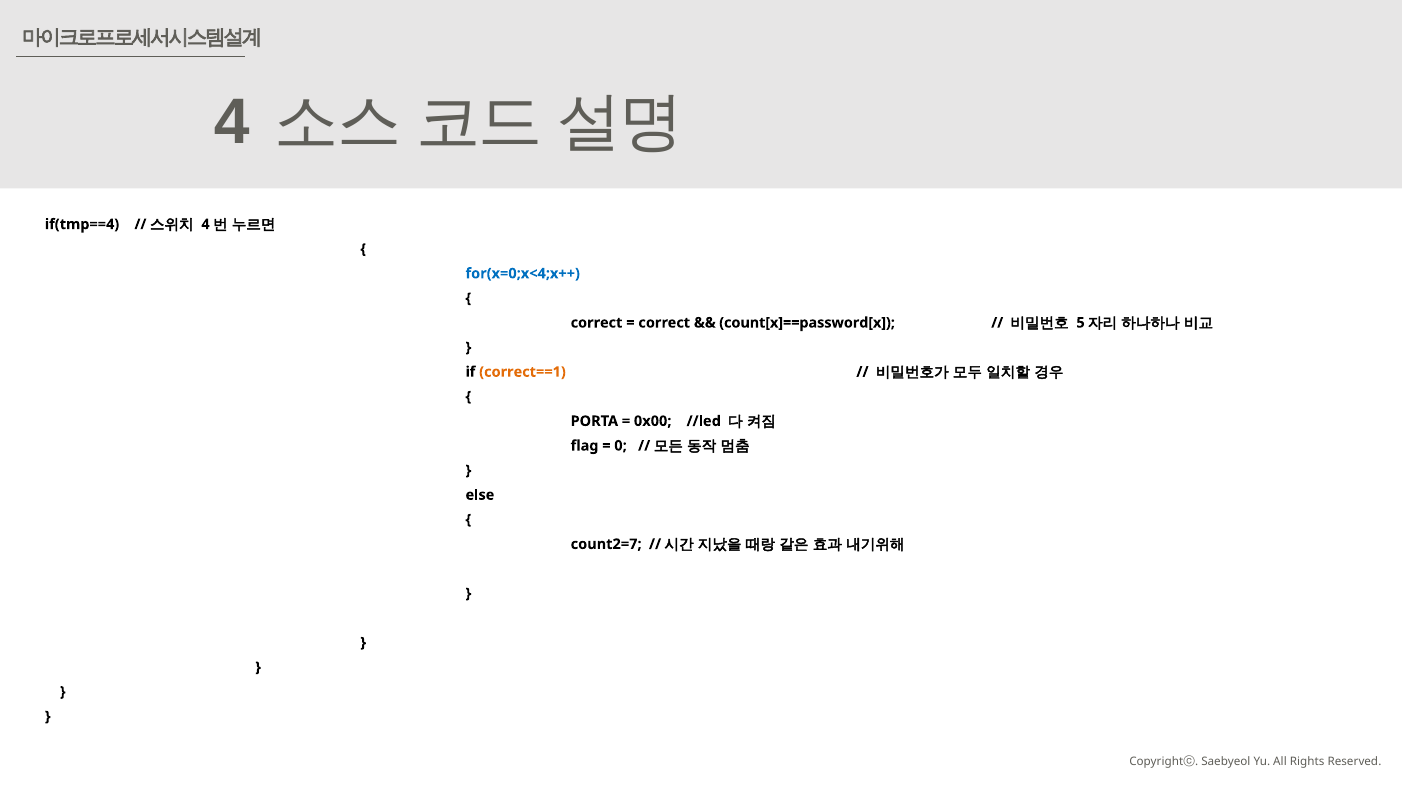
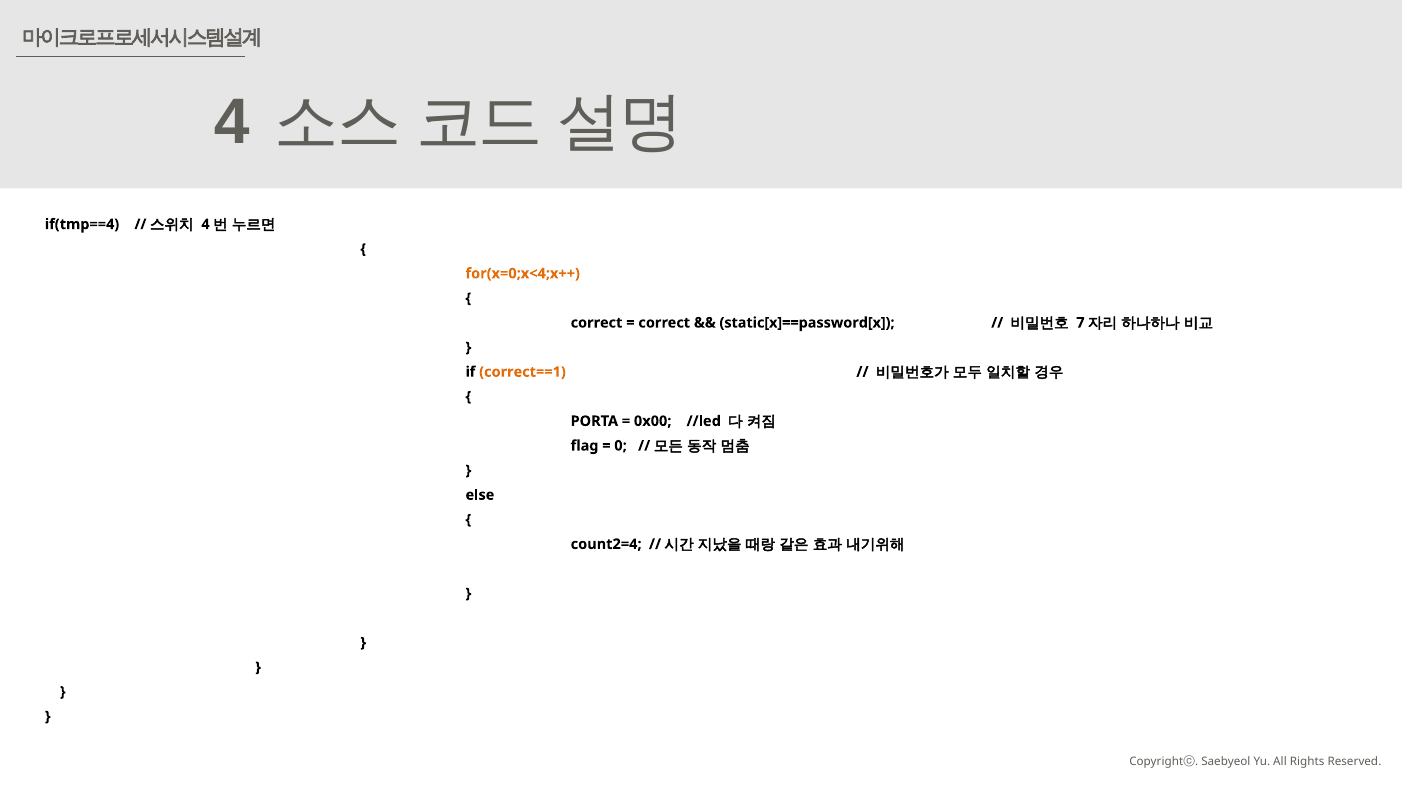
for(x=0;x<4;x++ colour: blue -> orange
count[x]==password[x: count[x]==password[x -> static[x]==password[x
5: 5 -> 7
count2=7: count2=7 -> count2=4
